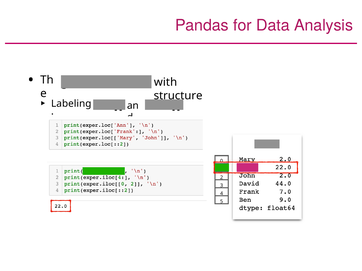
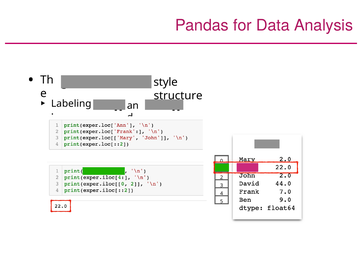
with: with -> style
